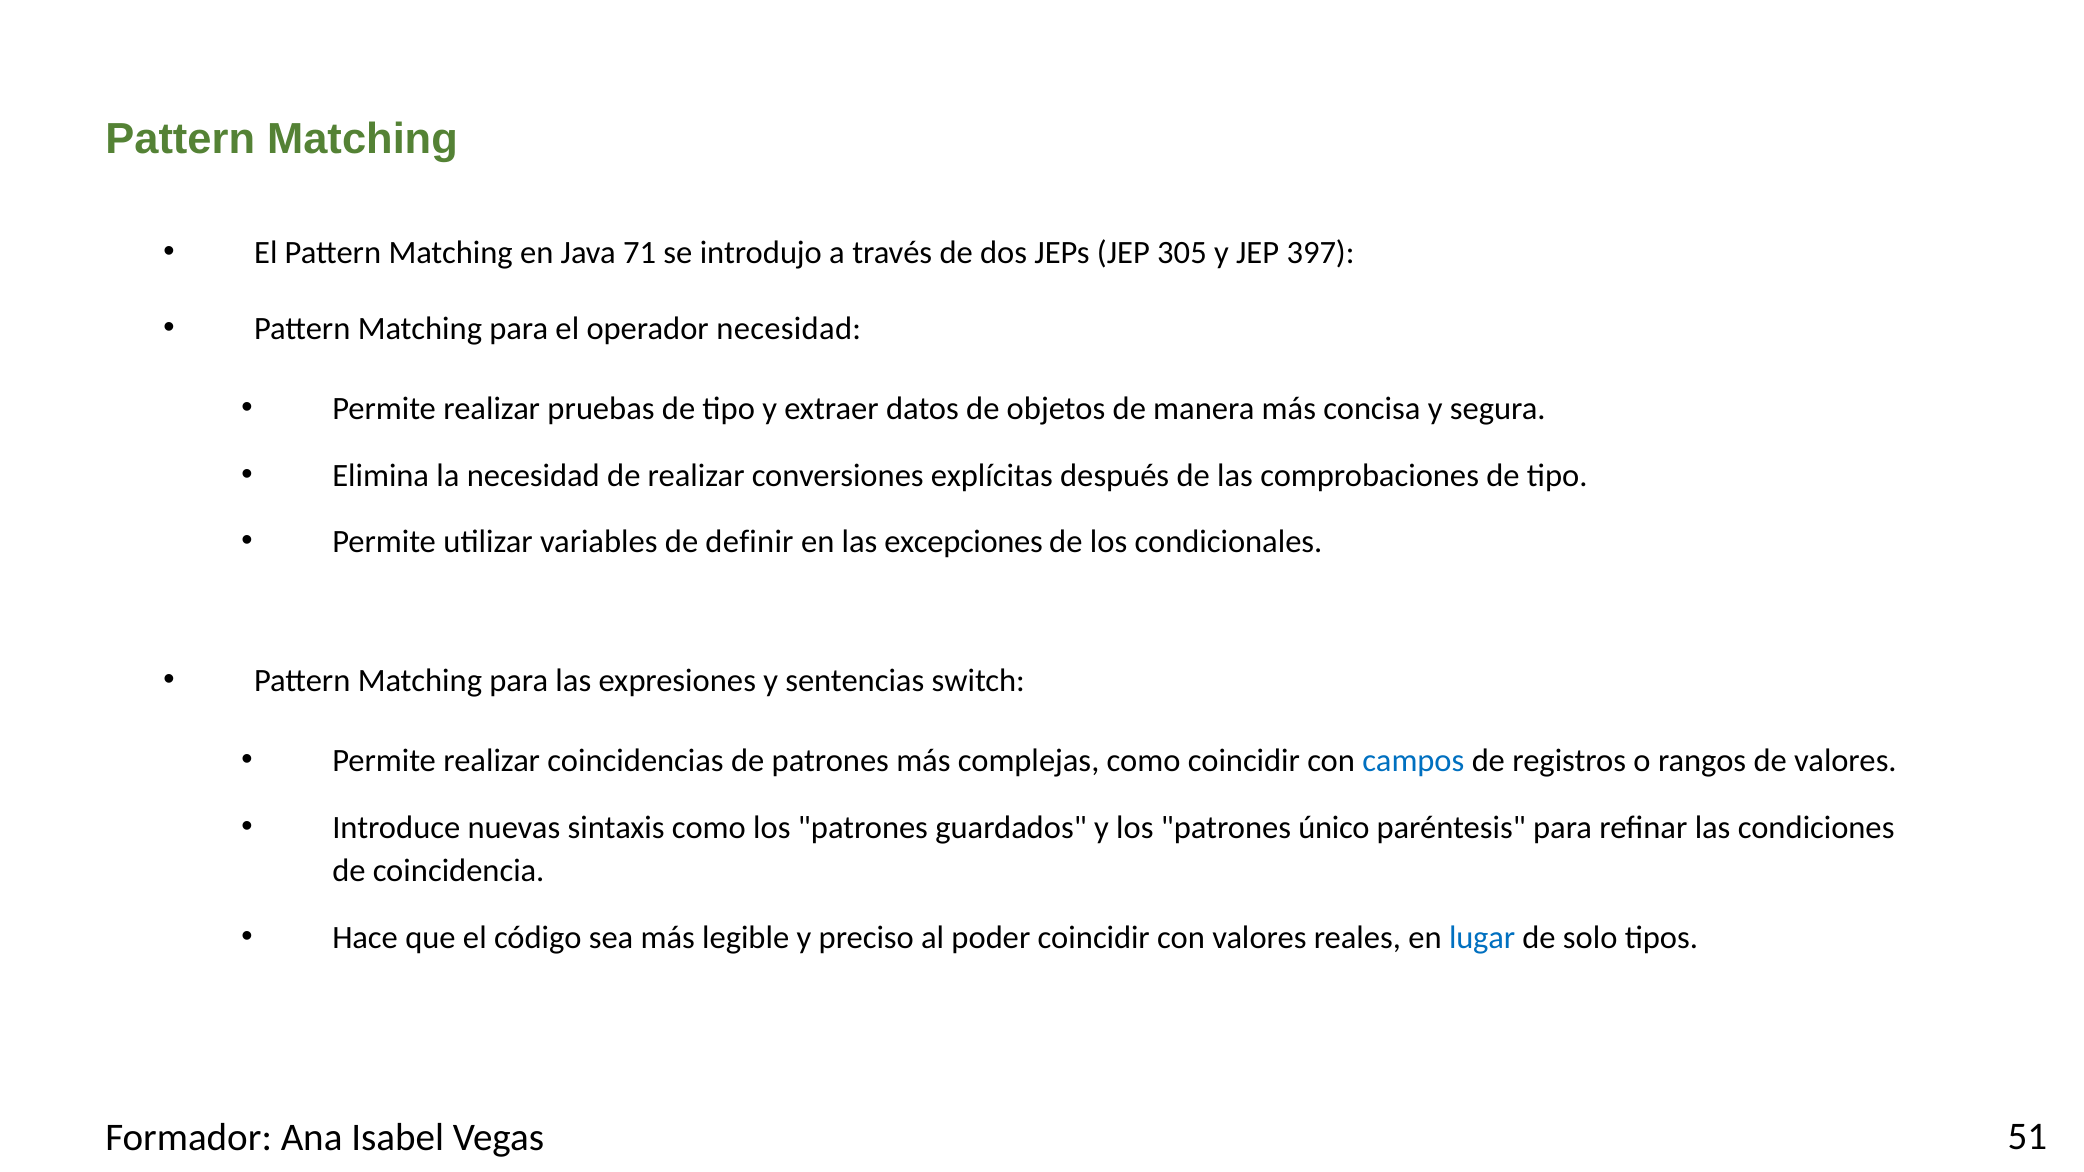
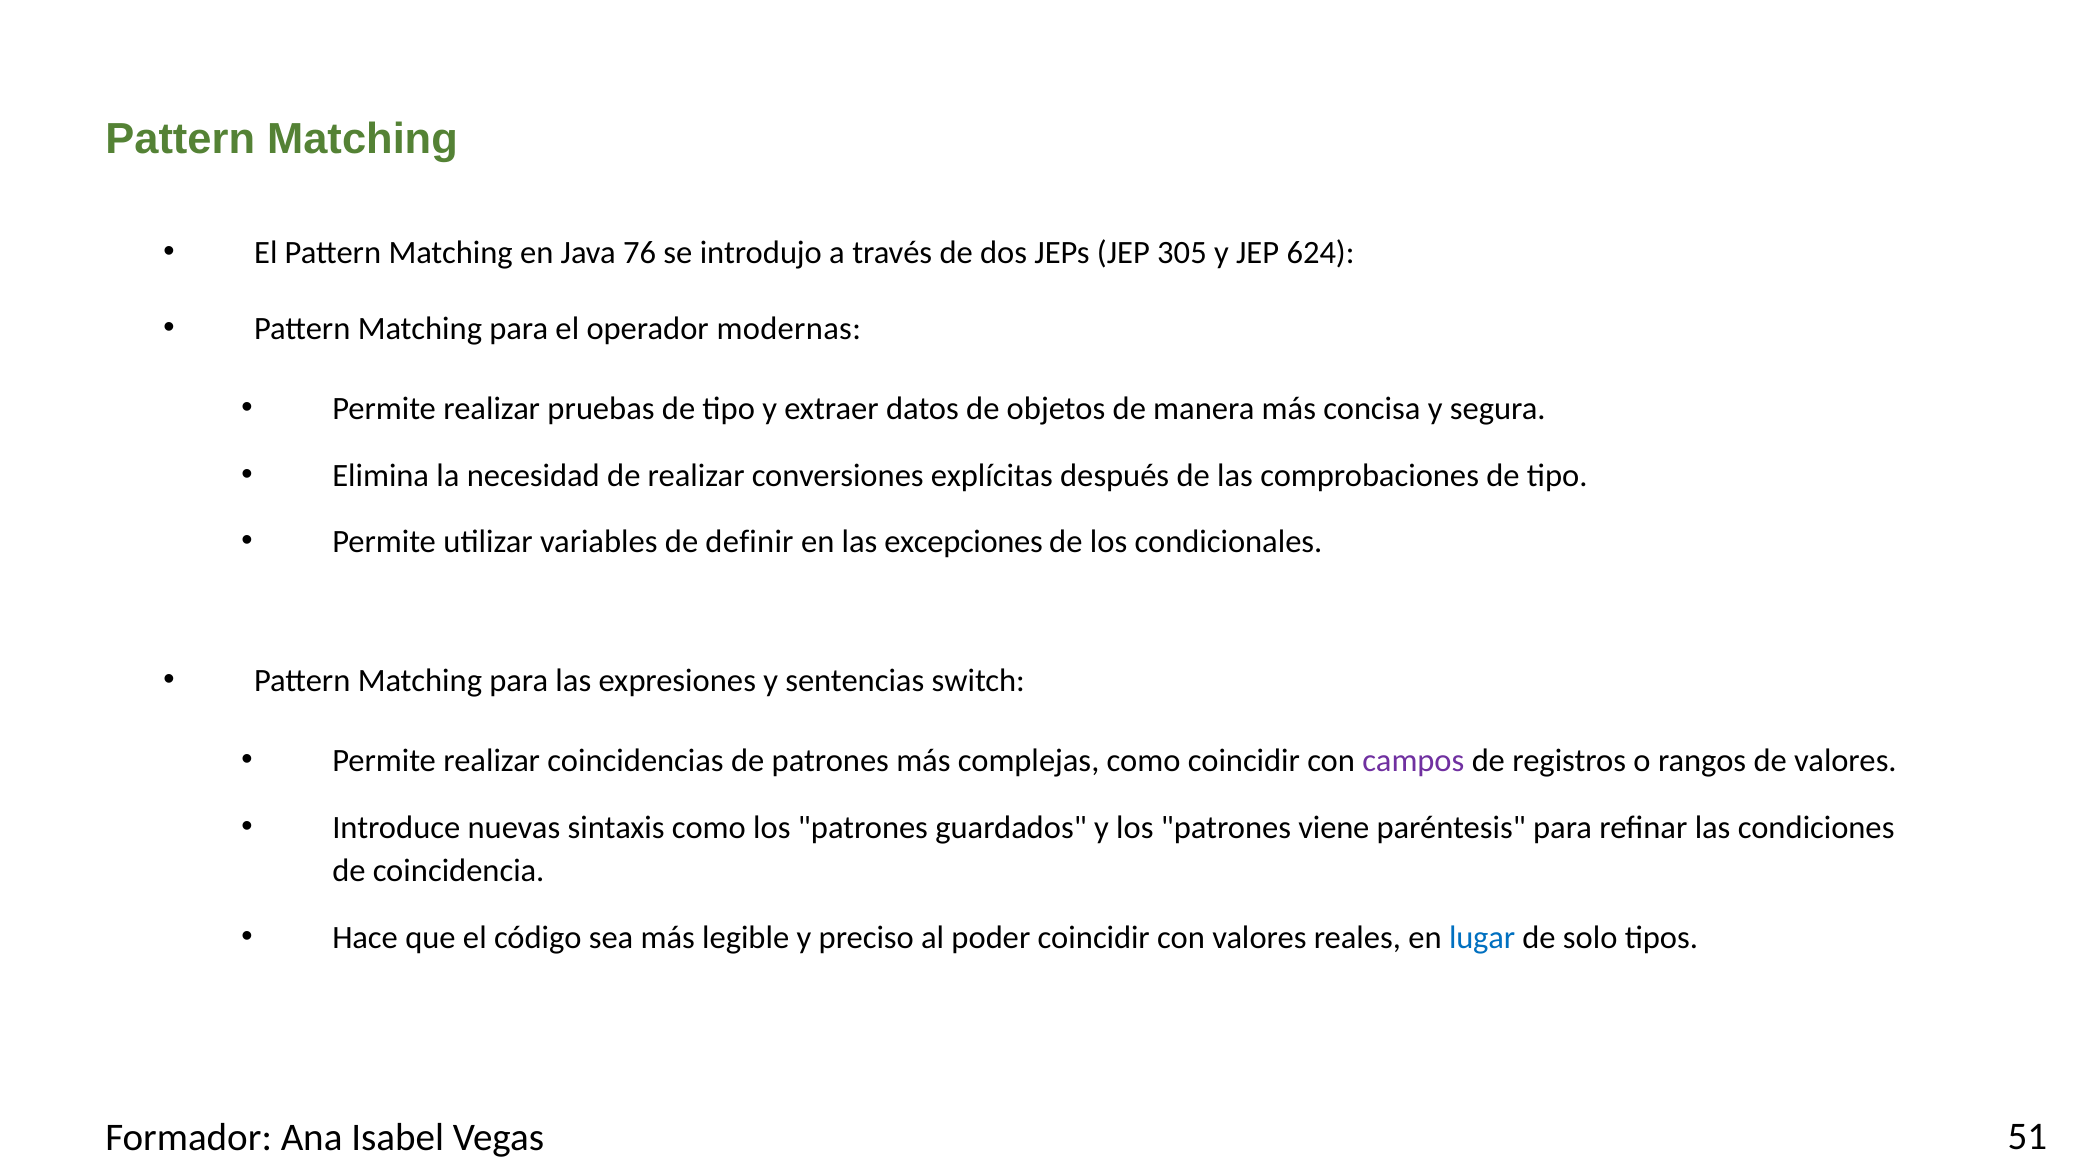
71: 71 -> 76
397: 397 -> 624
operador necesidad: necesidad -> modernas
campos colour: blue -> purple
único: único -> viene
